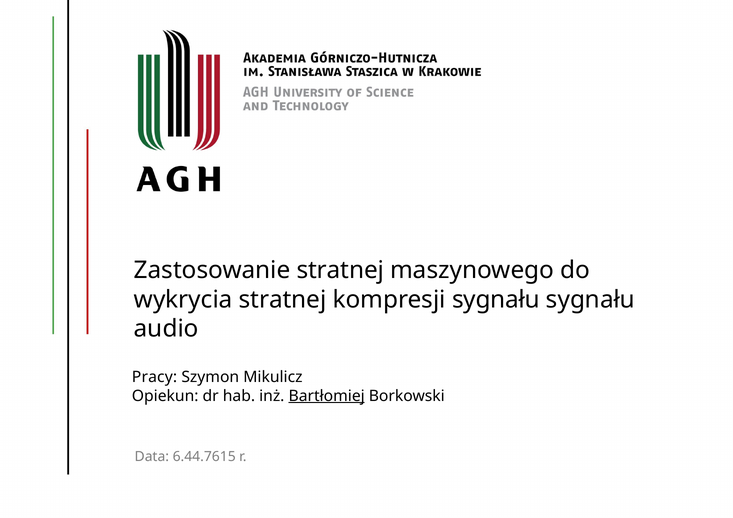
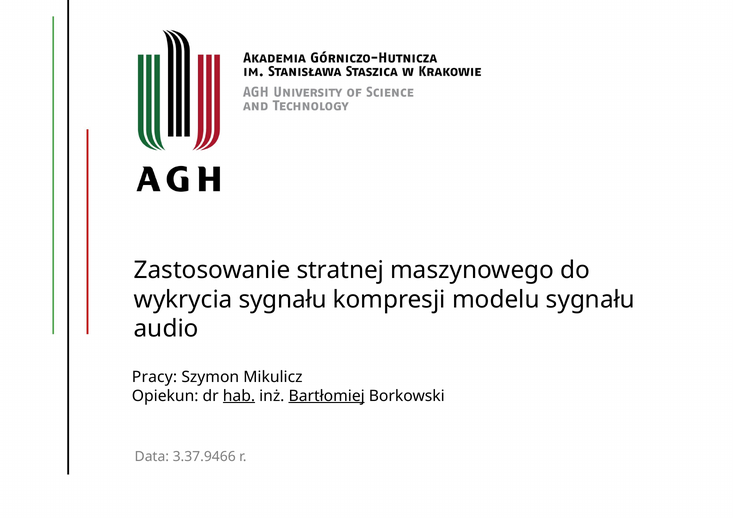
wykrycia stratnej: stratnej -> sygnału
kompresji sygnału: sygnału -> modelu
hab underline: none -> present
6.44.7615: 6.44.7615 -> 3.37.9466
